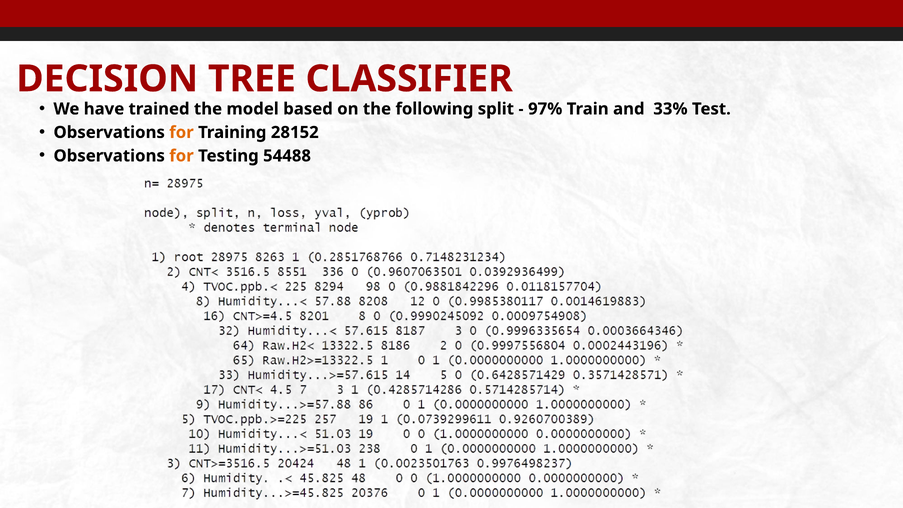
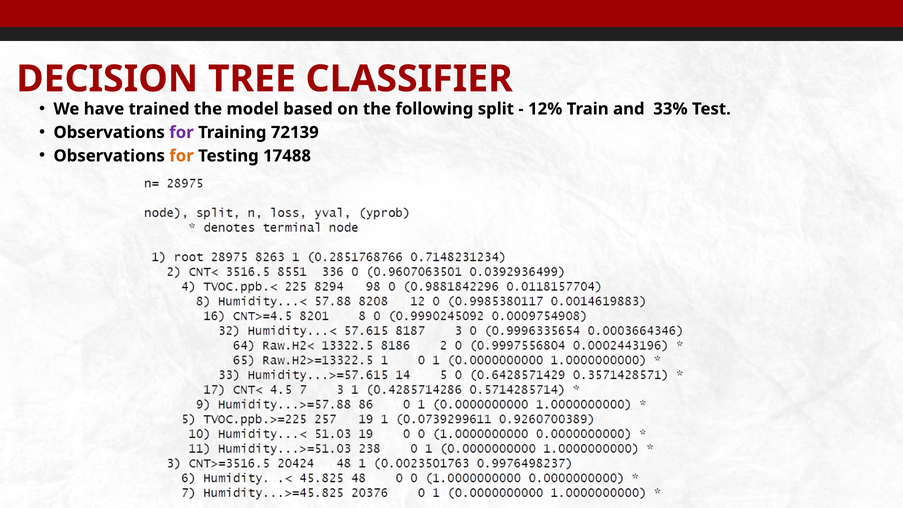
97%: 97% -> 12%
for at (181, 132) colour: orange -> purple
28152: 28152 -> 72139
54488: 54488 -> 17488
